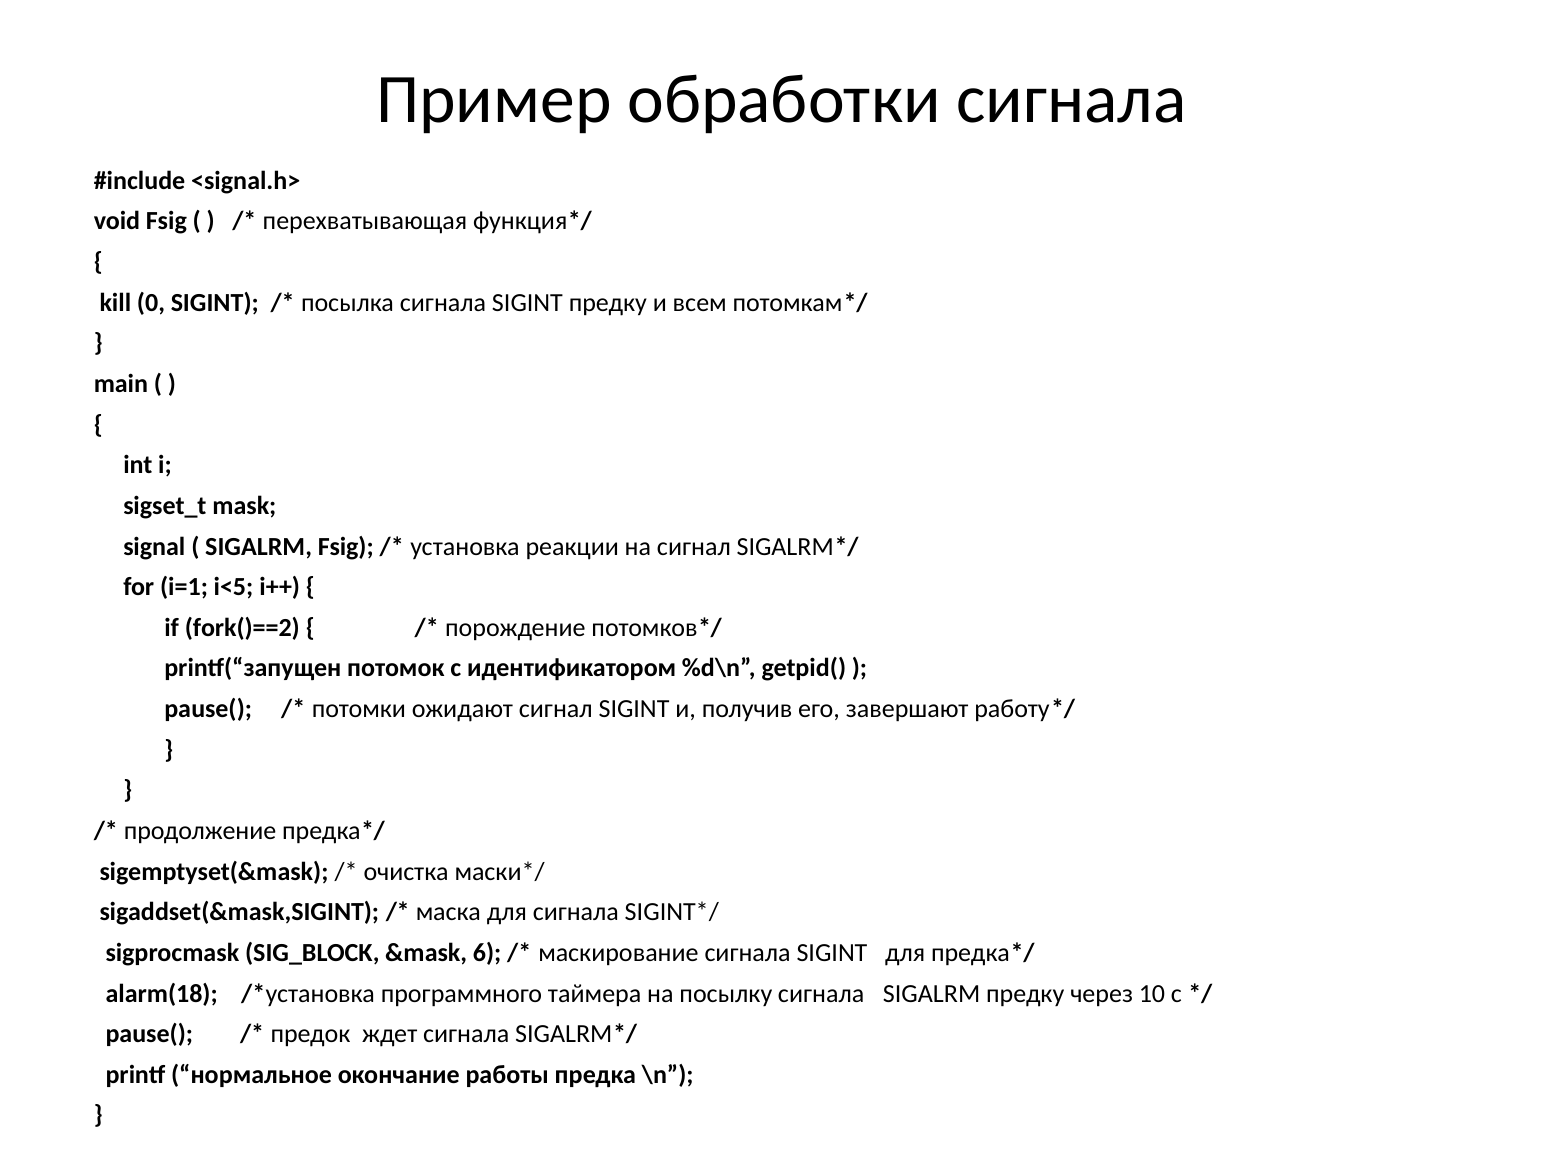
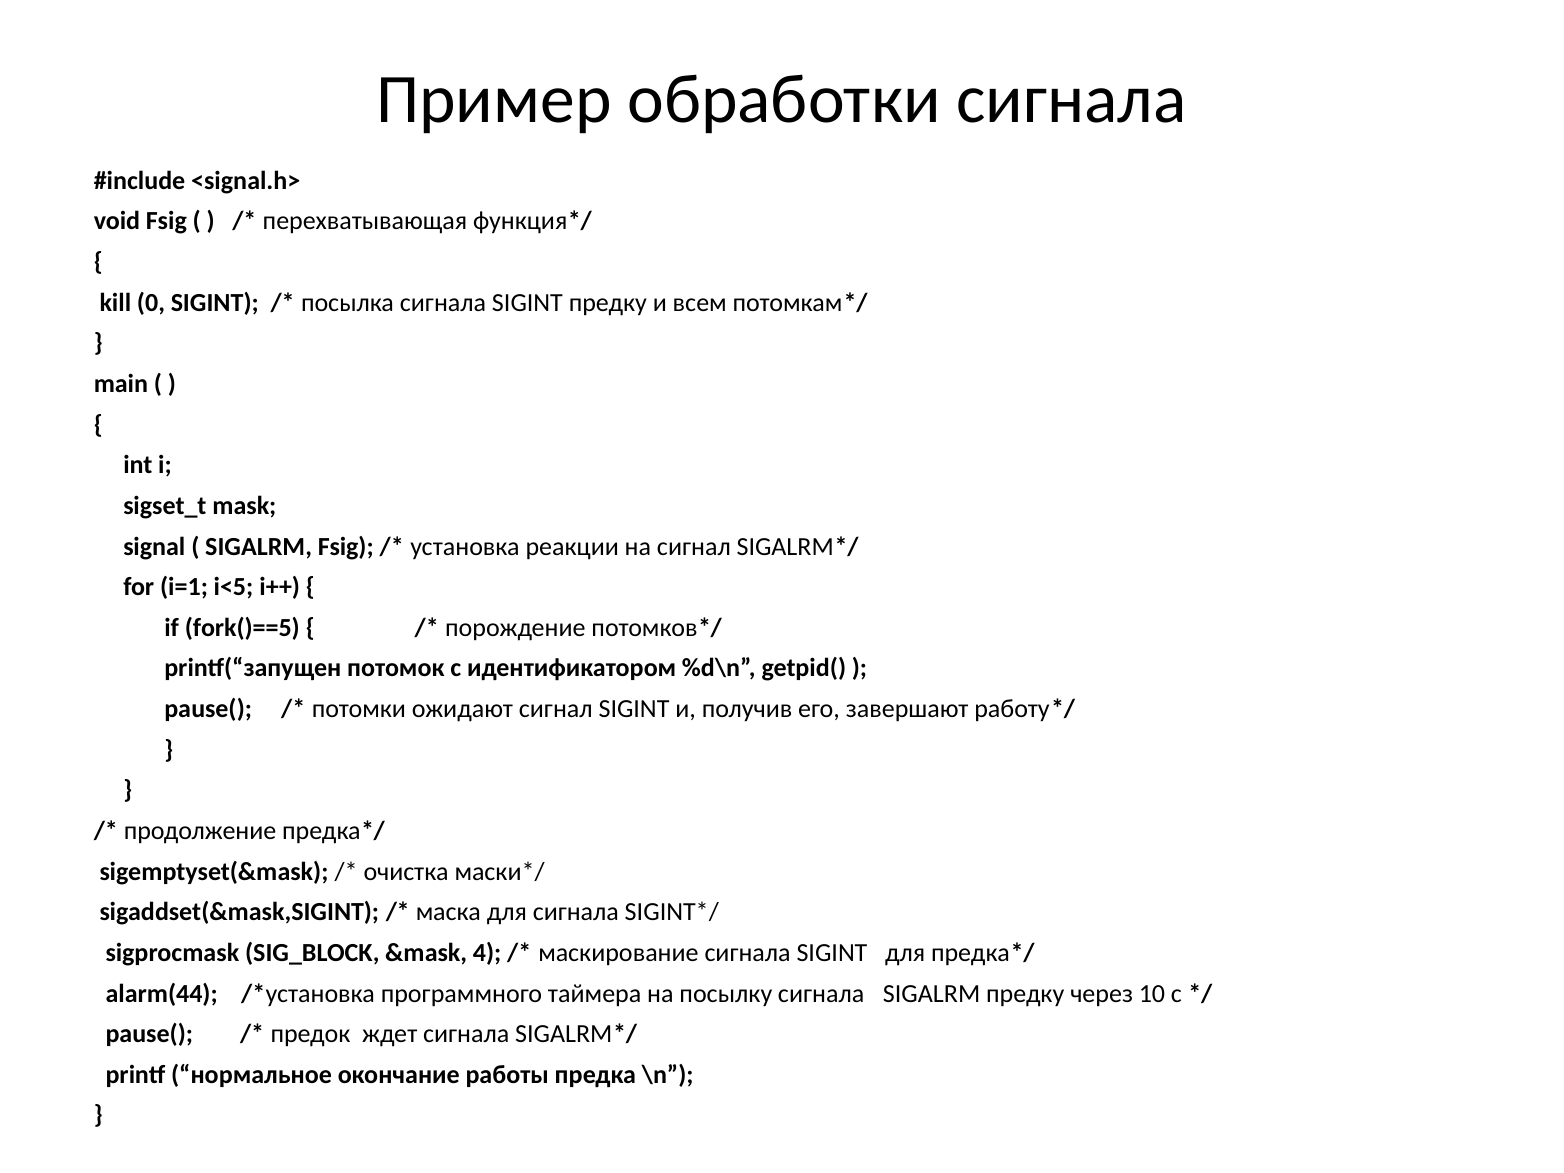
fork()==2: fork()==2 -> fork()==5
6: 6 -> 4
alarm(18: alarm(18 -> alarm(44
